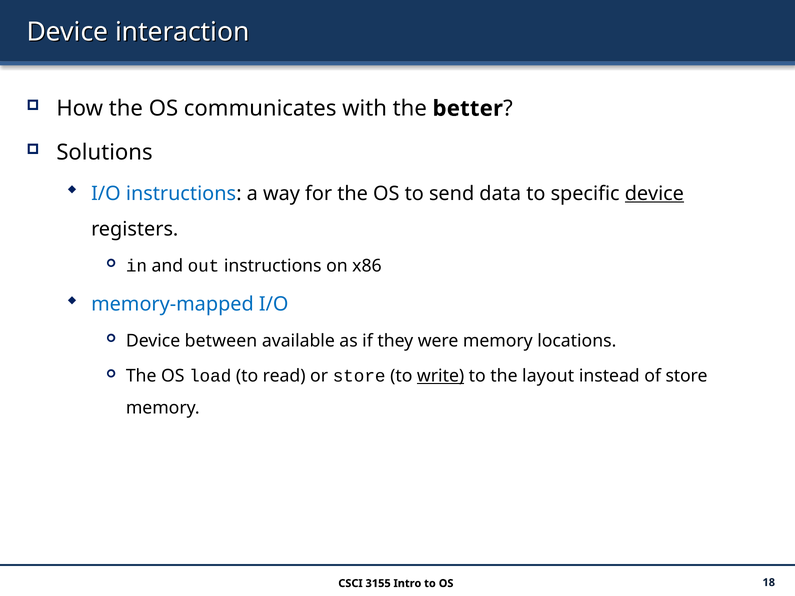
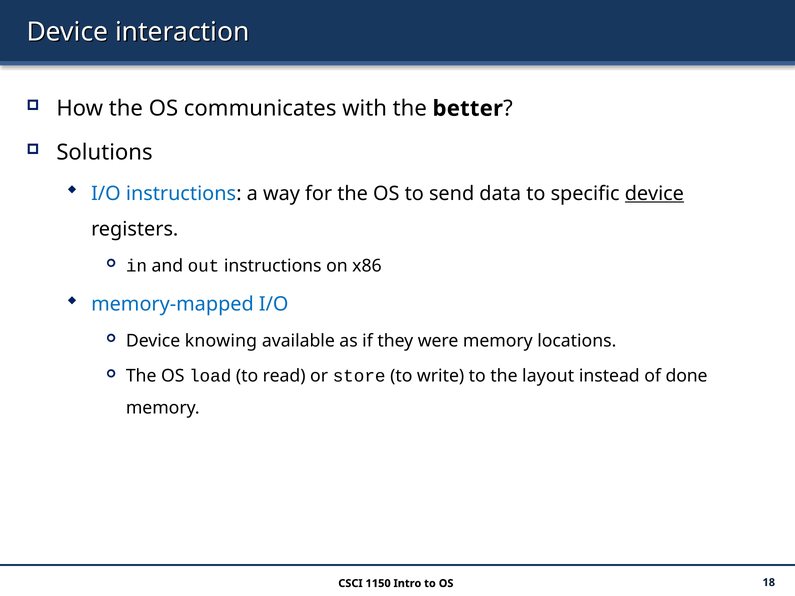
between: between -> knowing
write underline: present -> none
of store: store -> done
3155: 3155 -> 1150
